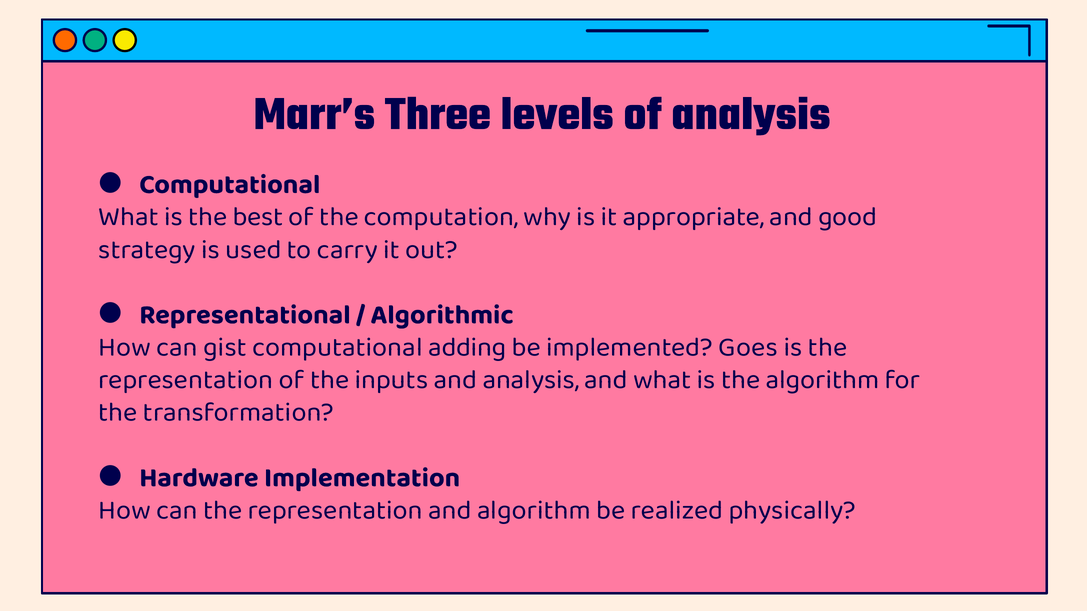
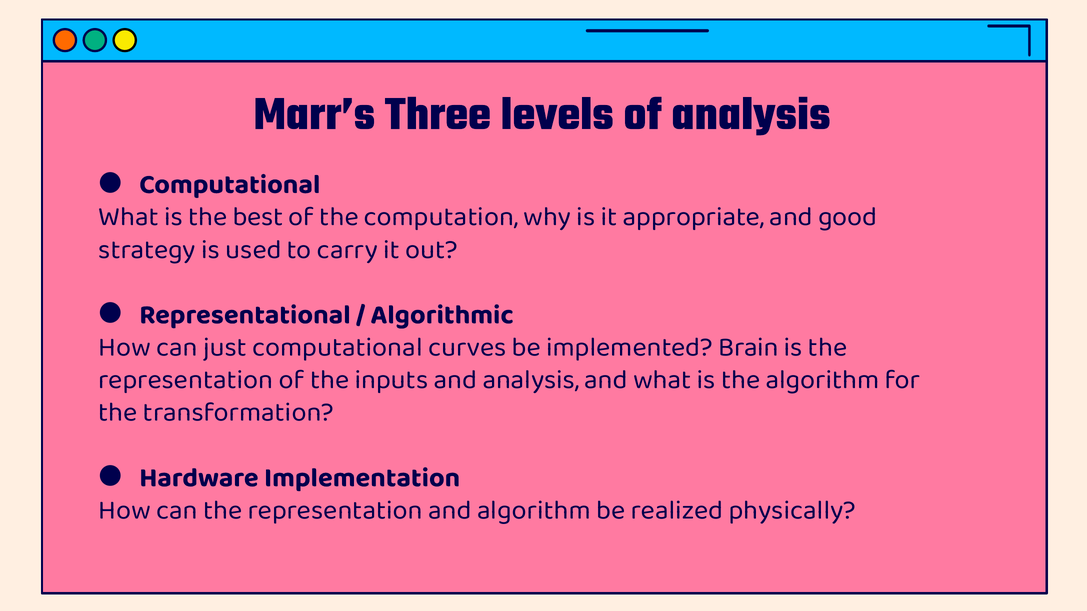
gist: gist -> just
adding: adding -> curves
Goes: Goes -> Brain
